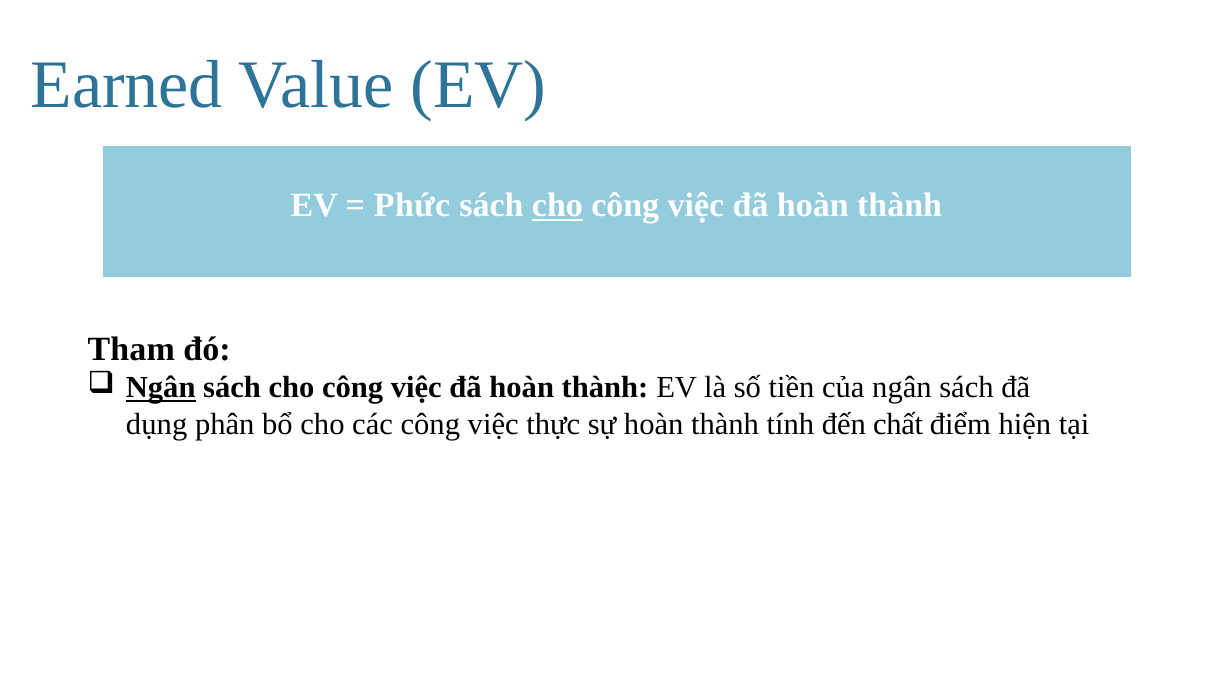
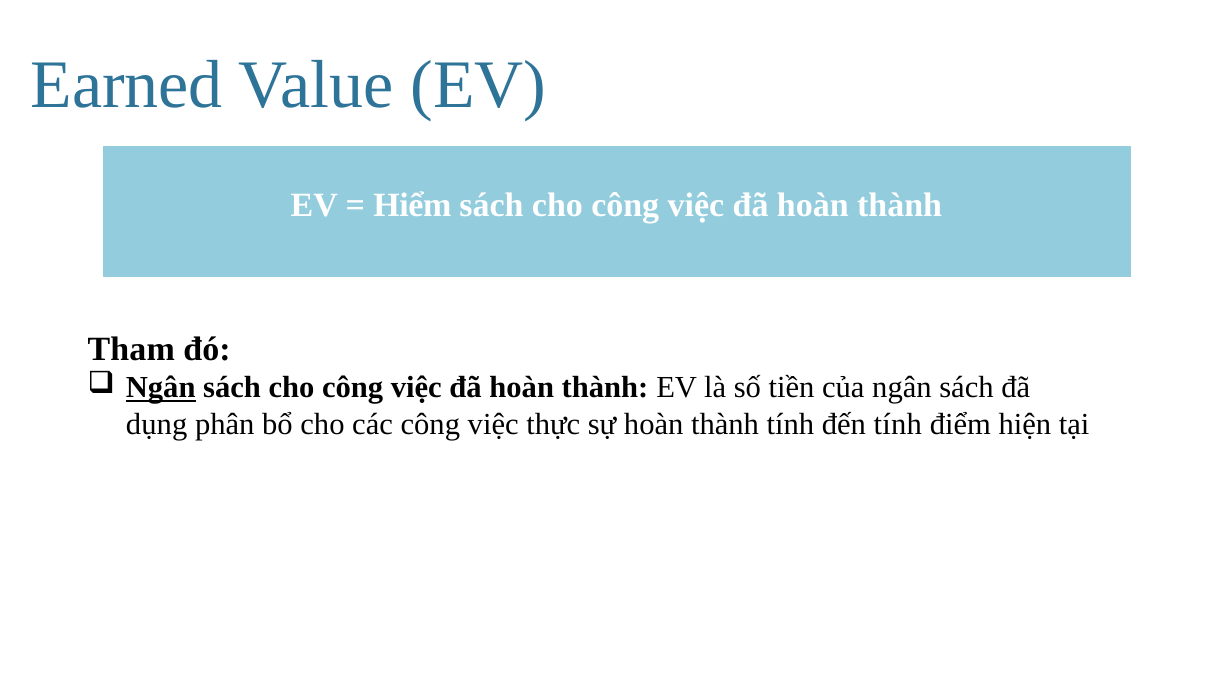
Phức: Phức -> Hiểm
cho at (557, 205) underline: present -> none
đến chất: chất -> tính
